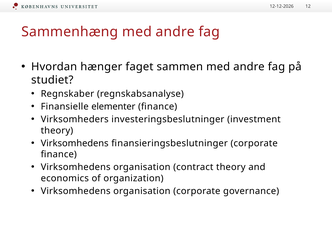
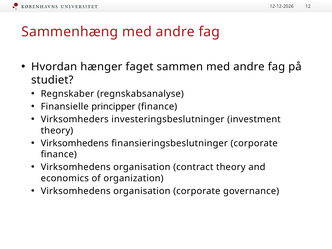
elementer: elementer -> principper
